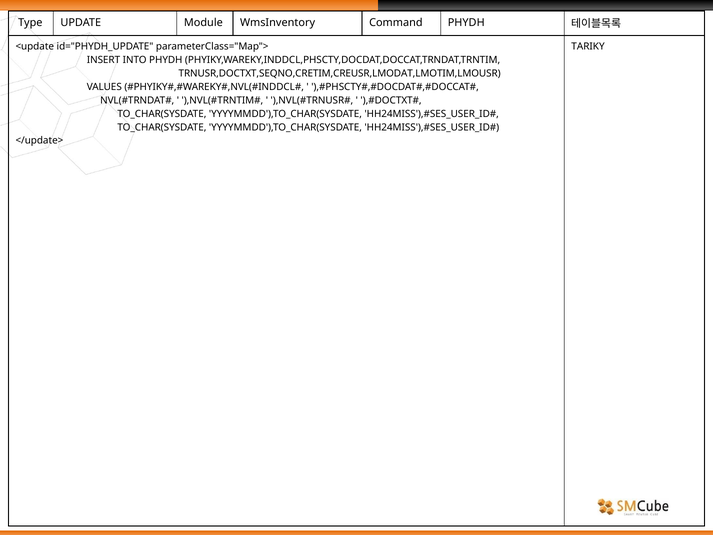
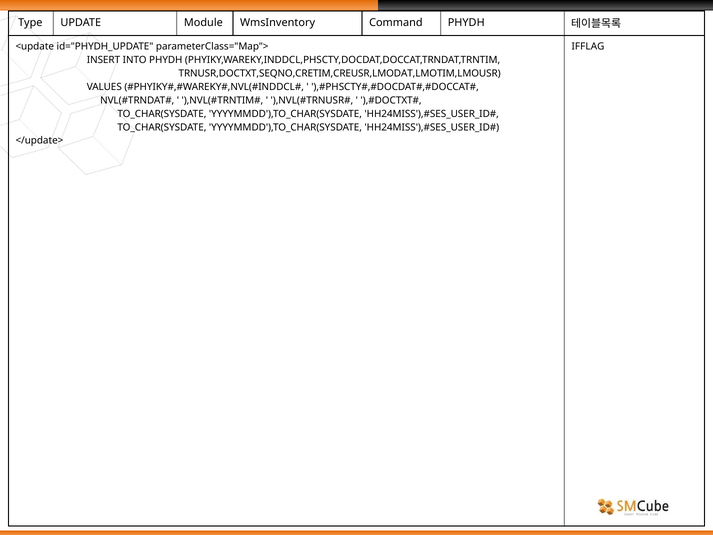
TARIKY: TARIKY -> IFFLAG
